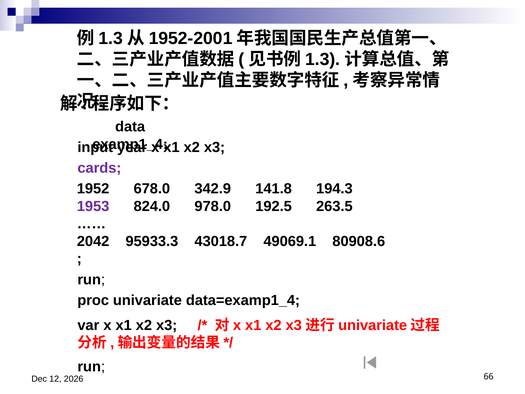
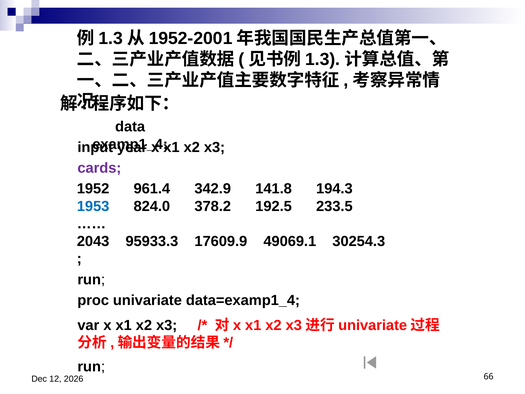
678.0: 678.0 -> 961.4
1953 colour: purple -> blue
978.0: 978.0 -> 378.2
263.5: 263.5 -> 233.5
2042: 2042 -> 2043
43018.7: 43018.7 -> 17609.9
80908.6: 80908.6 -> 30254.3
